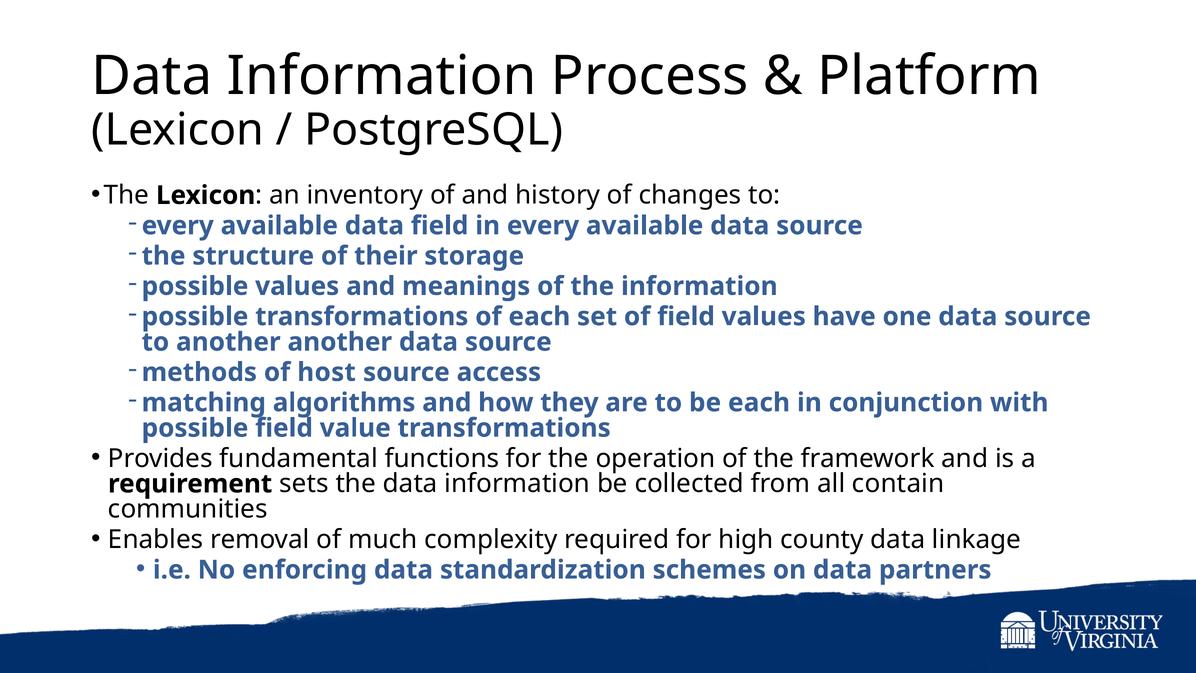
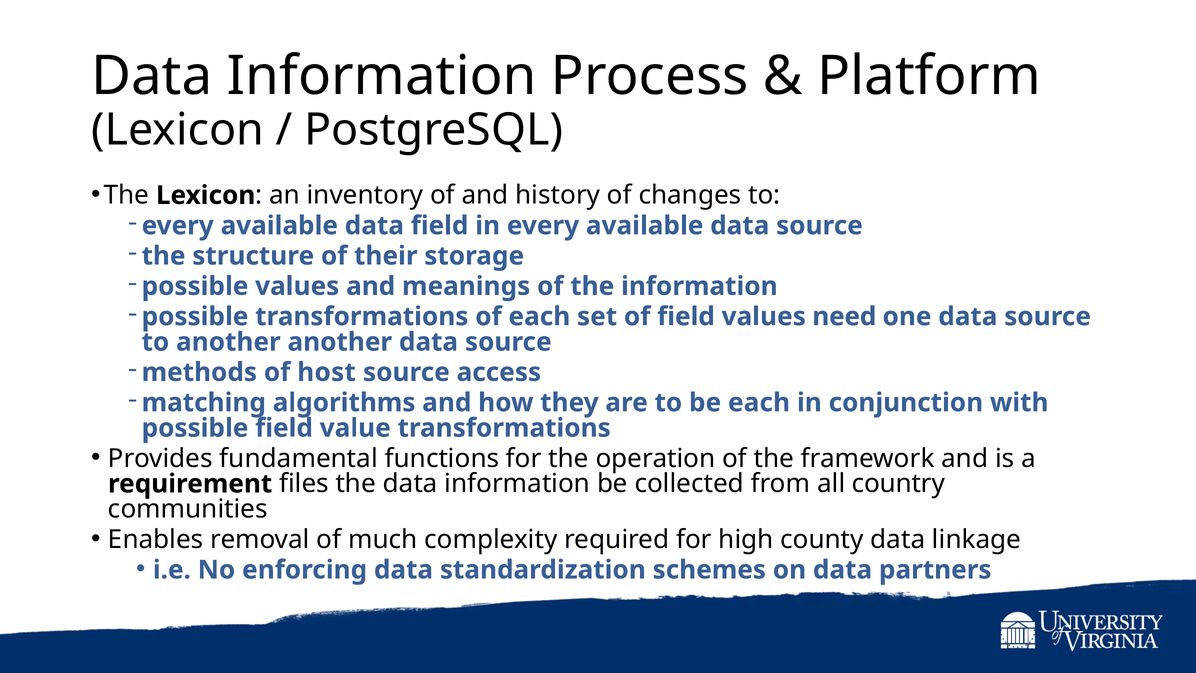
have: have -> need
sets: sets -> files
contain: contain -> country
